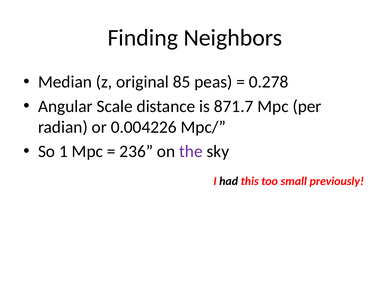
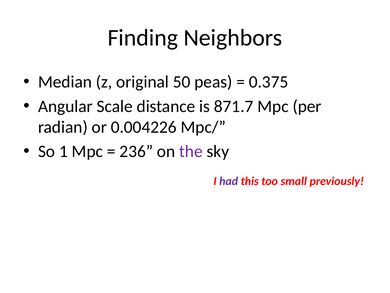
85: 85 -> 50
0.278: 0.278 -> 0.375
had colour: black -> purple
